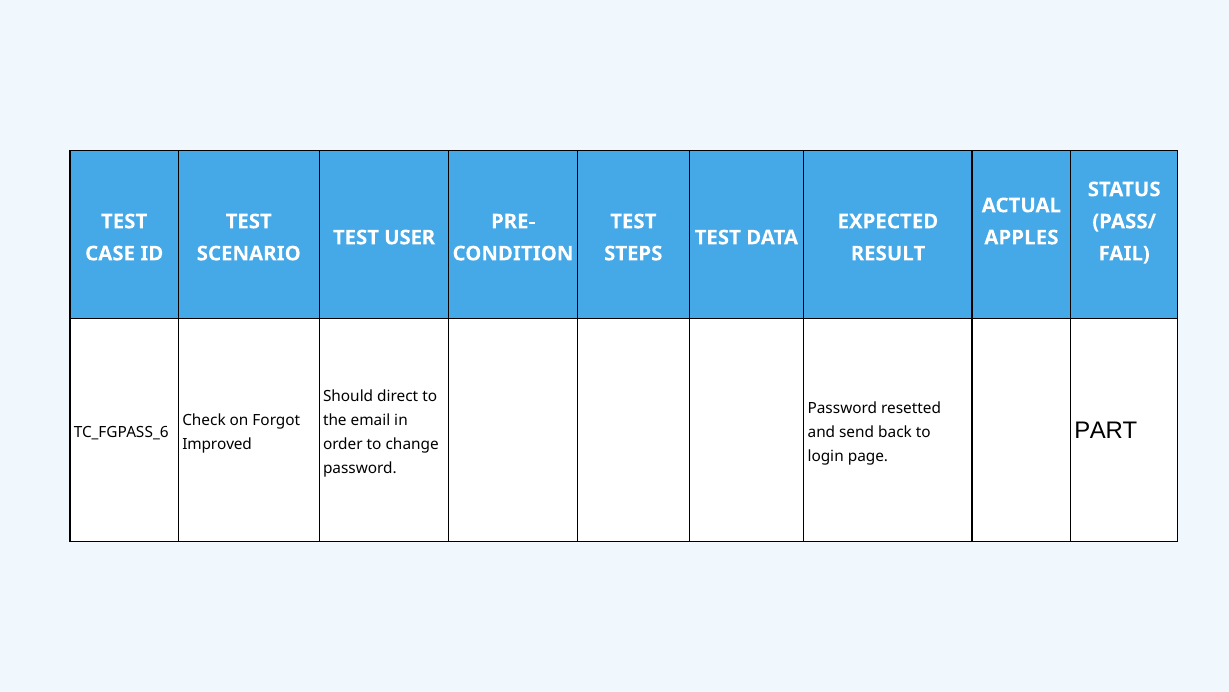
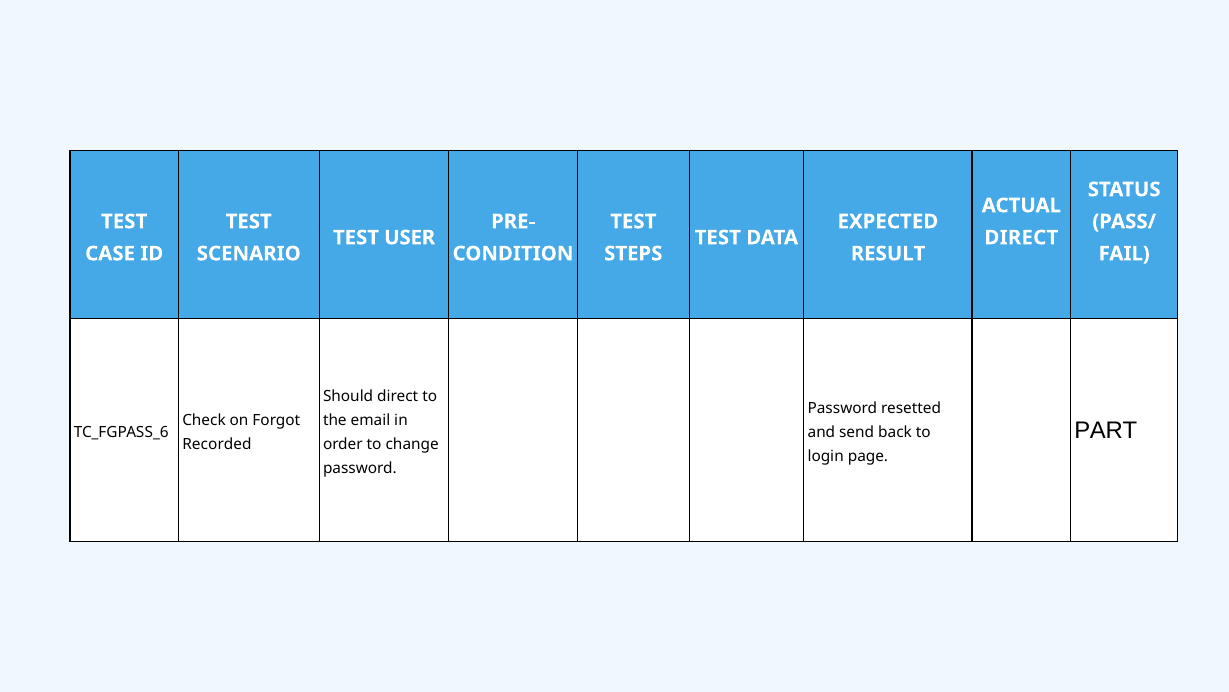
APPLES at (1021, 237): APPLES -> DIRECT
Improved: Improved -> Recorded
